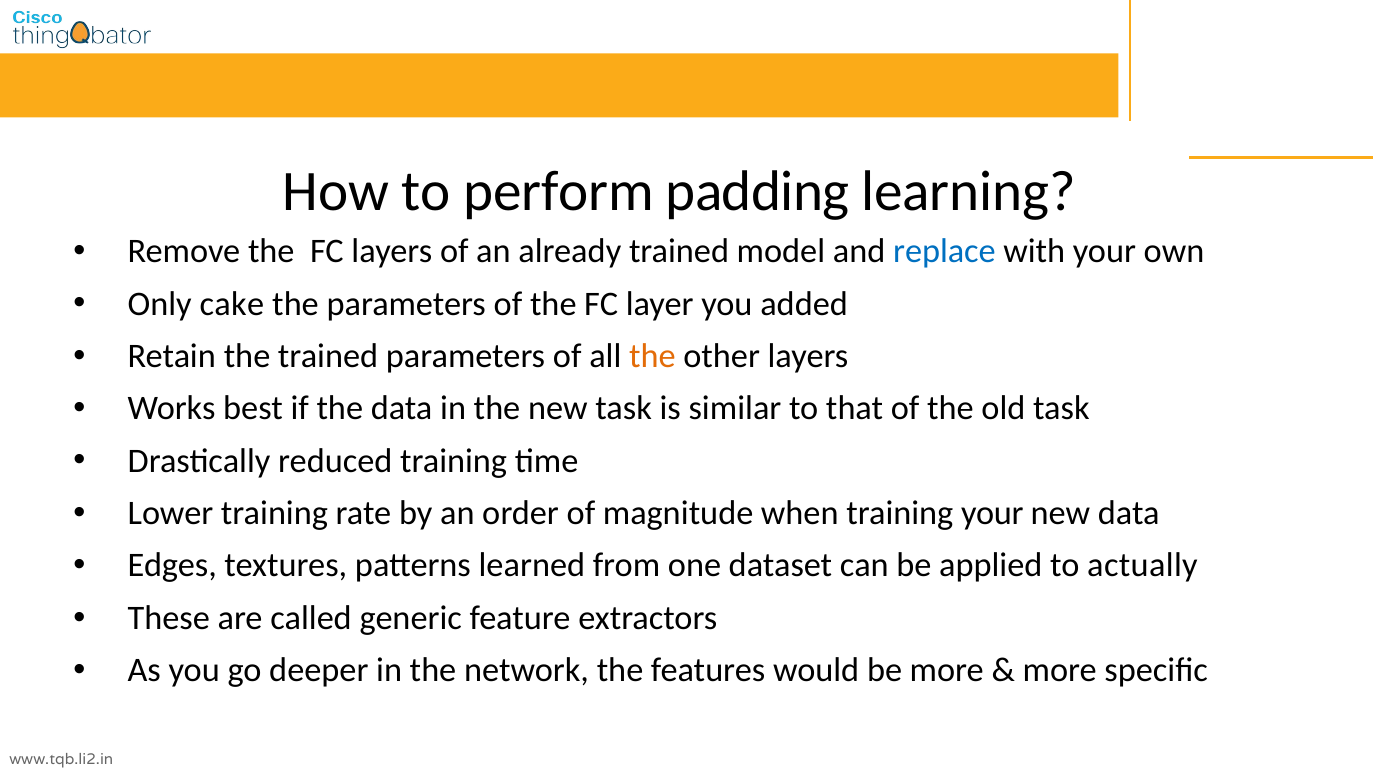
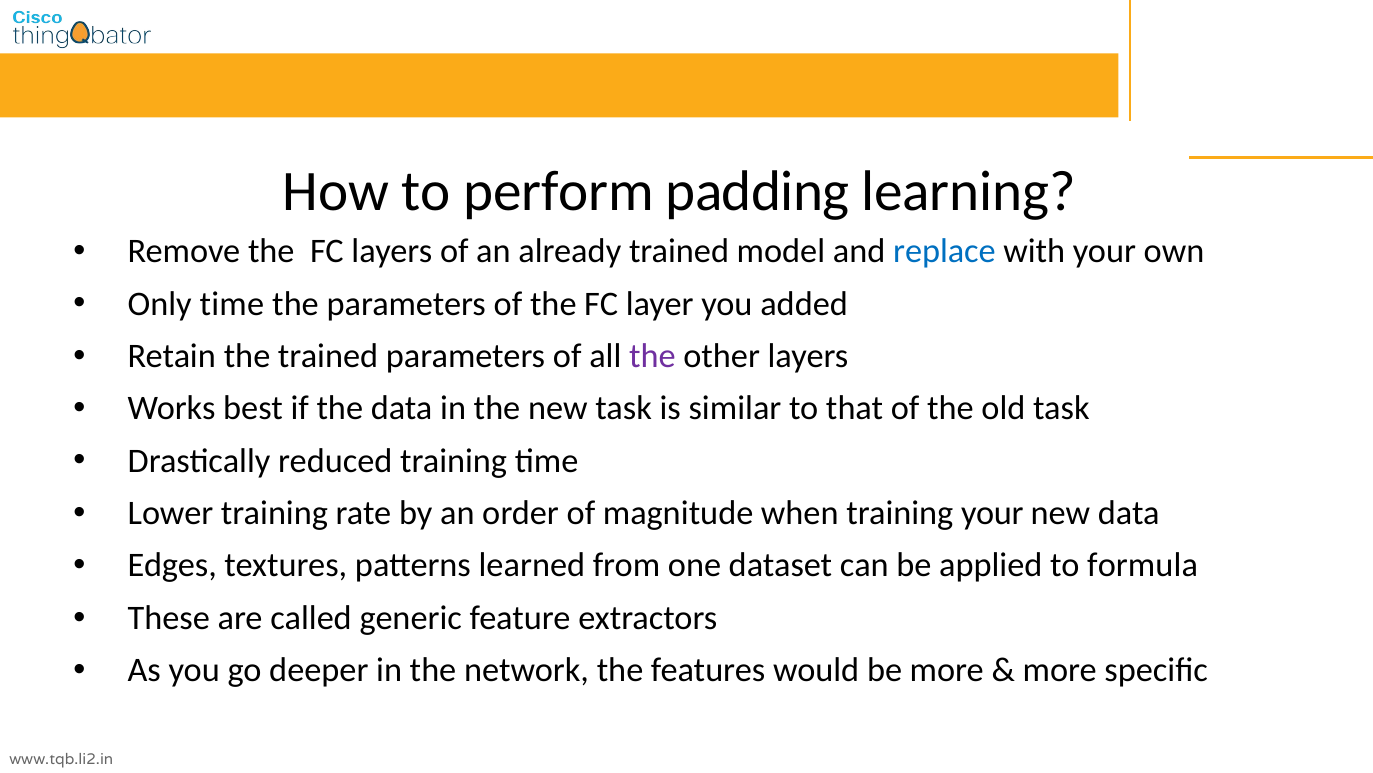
Only cake: cake -> time
the at (652, 356) colour: orange -> purple
actually: actually -> formula
